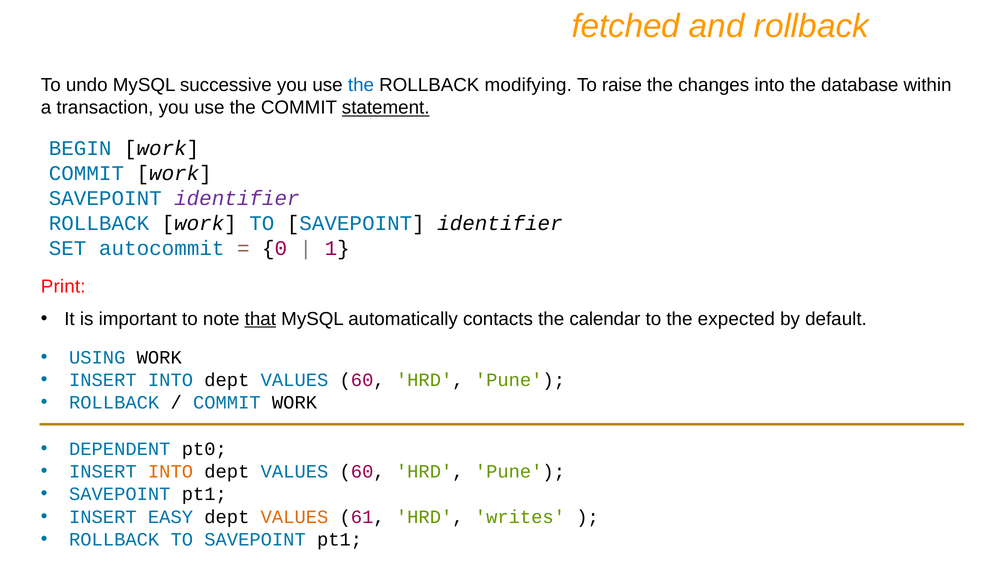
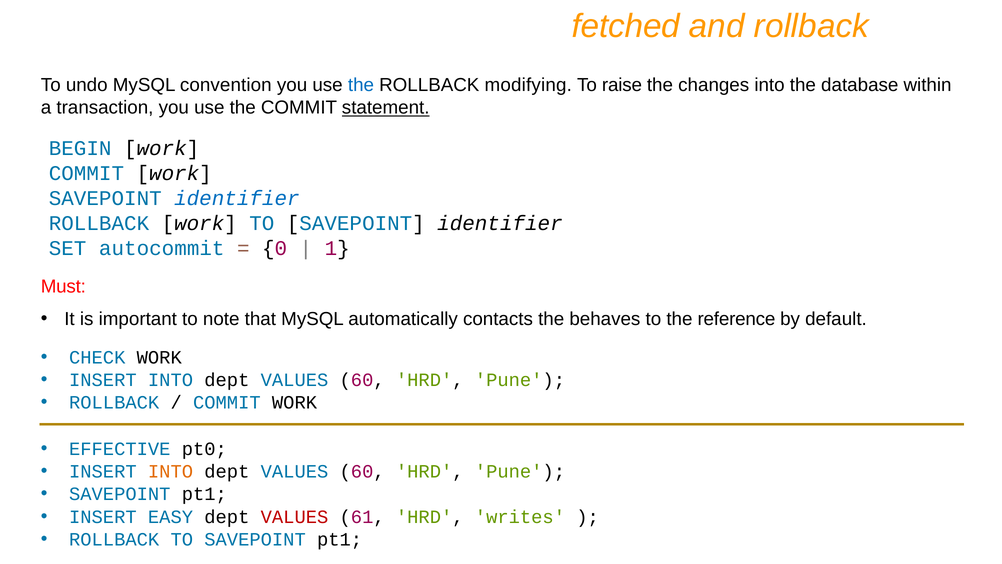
successive: successive -> convention
identifier at (237, 198) colour: purple -> blue
Print: Print -> Must
that underline: present -> none
calendar: calendar -> behaves
expected: expected -> reference
USING: USING -> CHECK
DEPENDENT: DEPENDENT -> EFFECTIVE
VALUES at (295, 517) colour: orange -> red
